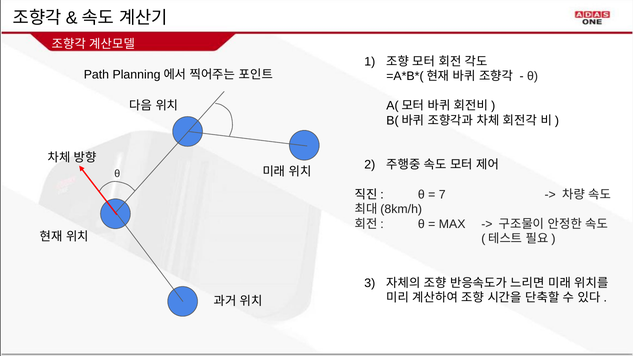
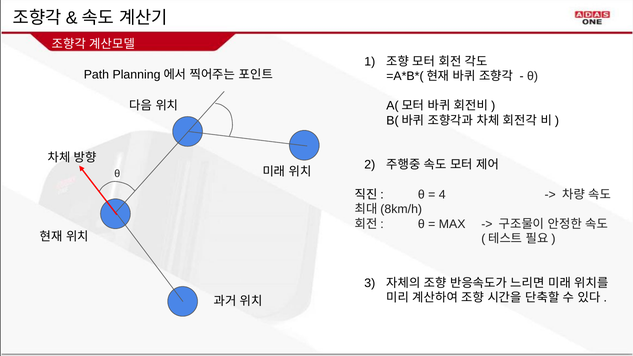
7: 7 -> 4
